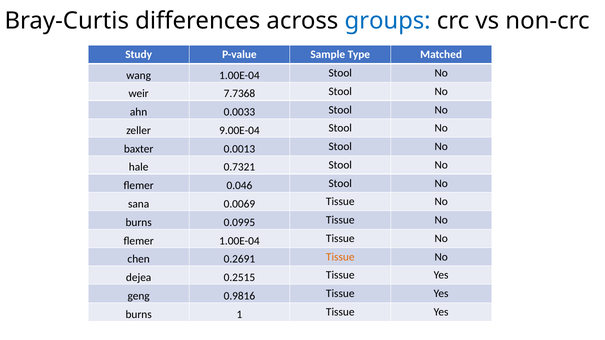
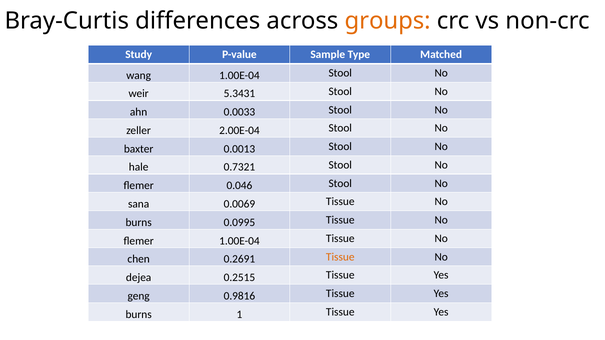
groups colour: blue -> orange
7.7368: 7.7368 -> 5.3431
9.00E-04: 9.00E-04 -> 2.00E-04
